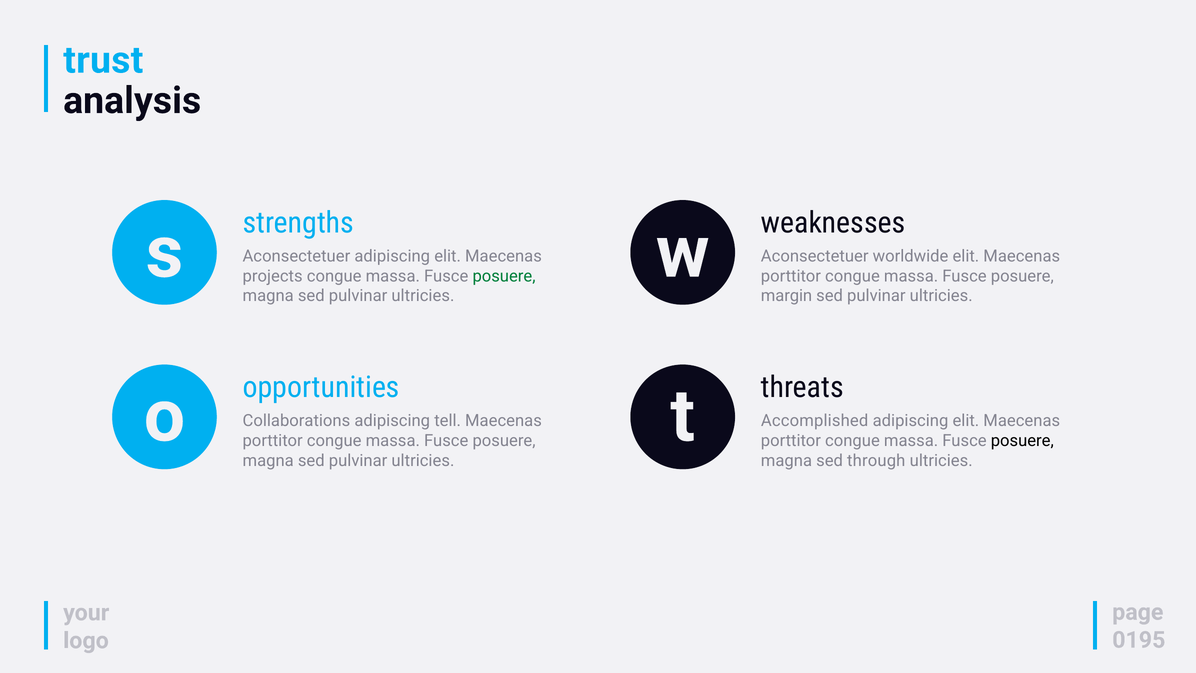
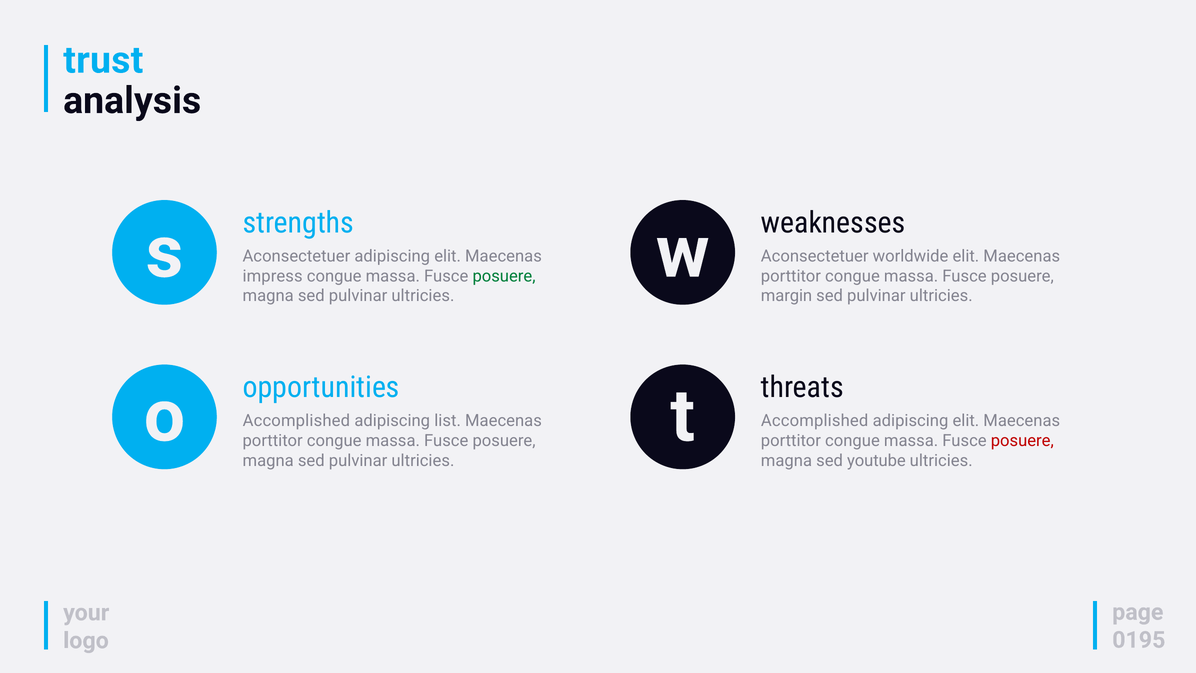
projects: projects -> impress
Collaborations at (296, 420): Collaborations -> Accomplished
tell: tell -> list
posuere at (1022, 440) colour: black -> red
through: through -> youtube
